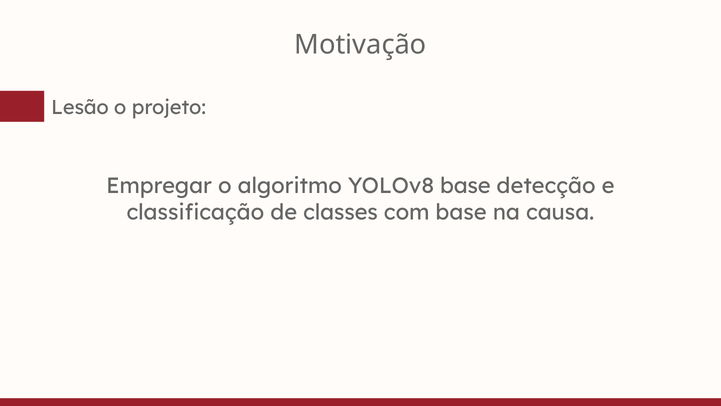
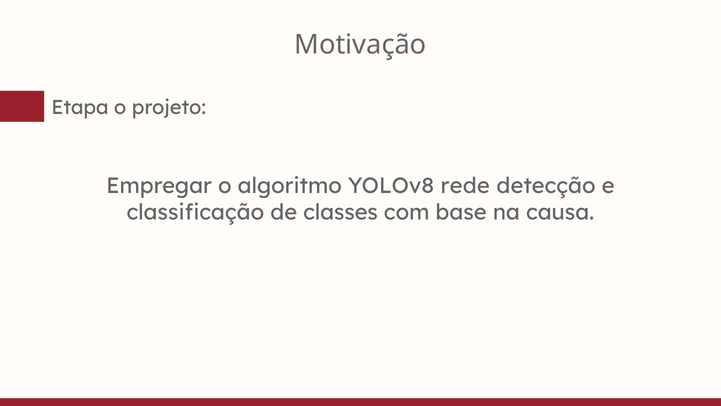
Lesão: Lesão -> Etapa
YOLOv8 base: base -> rede
